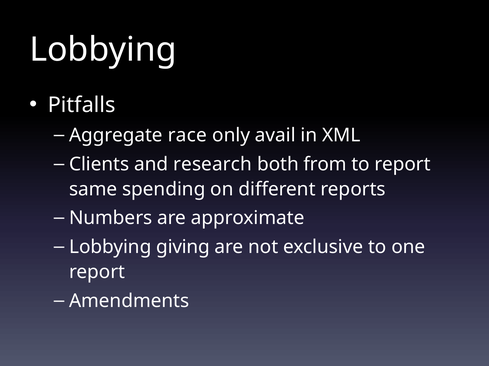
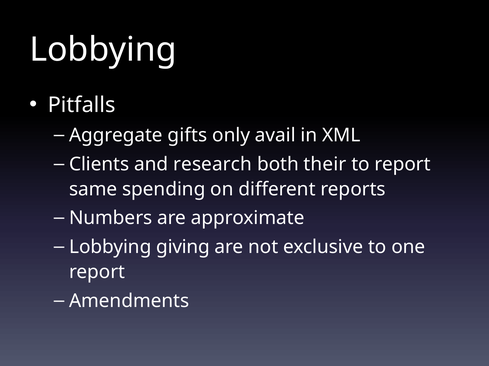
race: race -> gifts
from: from -> their
